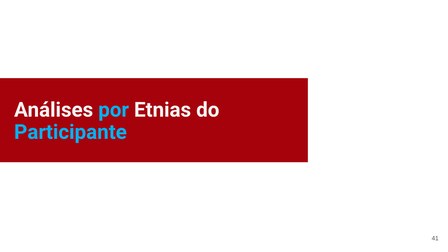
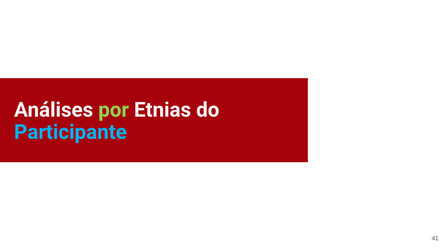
por colour: light blue -> light green
